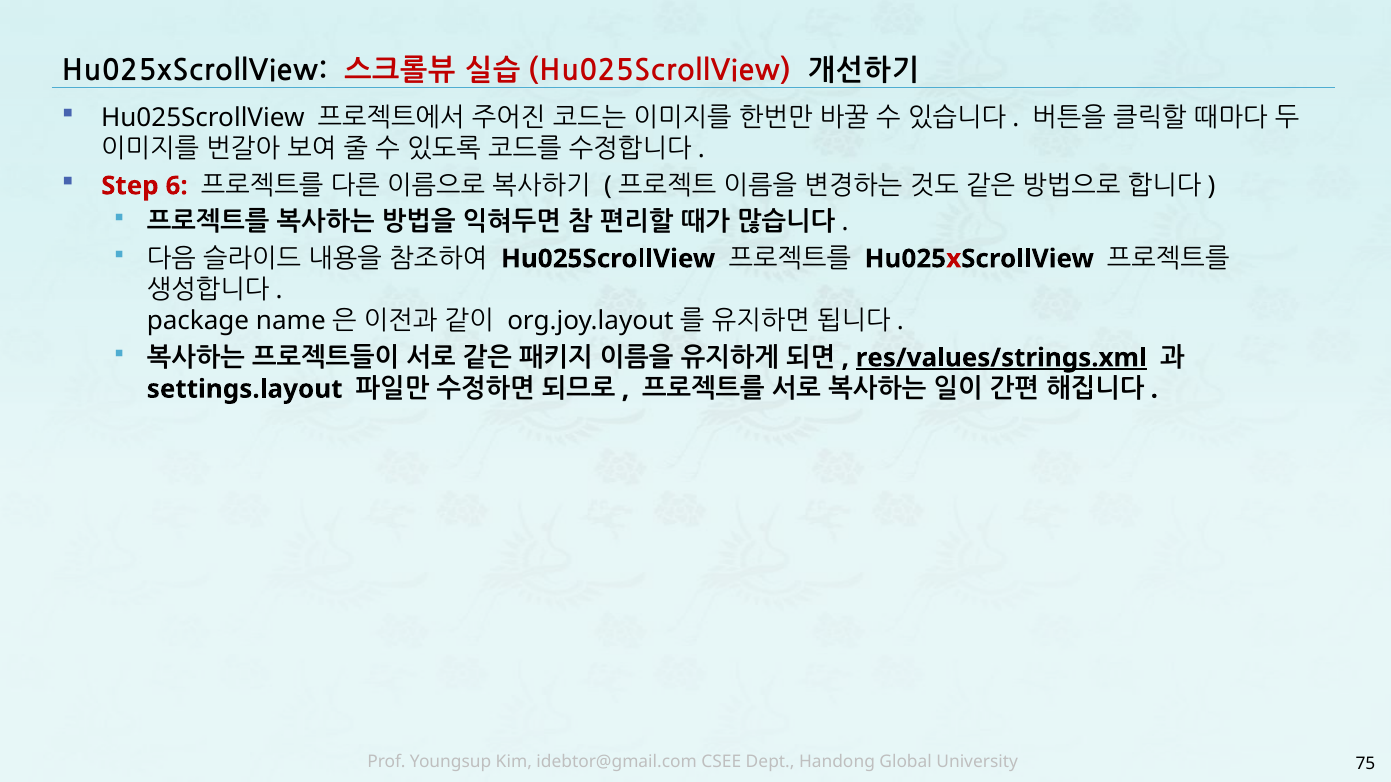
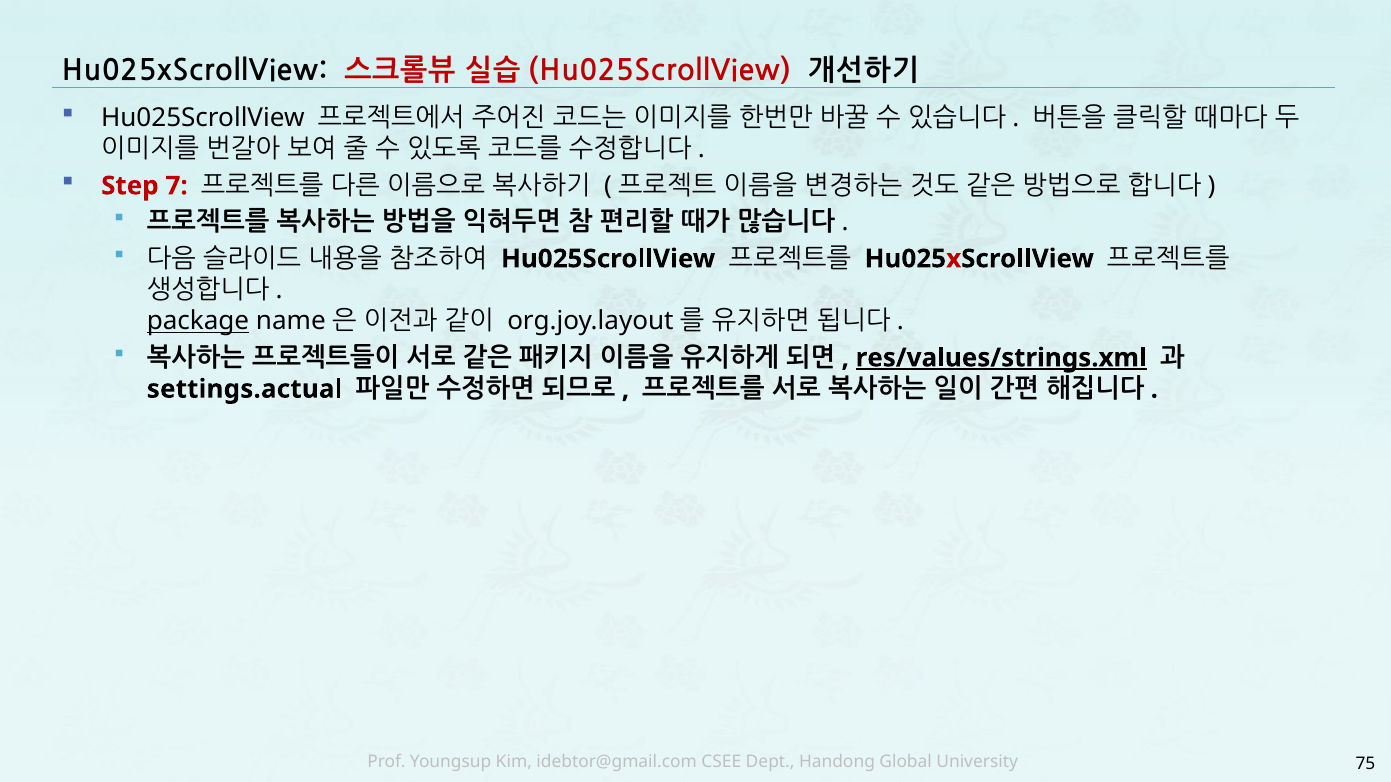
6: 6 -> 7
package underline: none -> present
settings.layout: settings.layout -> settings.actual
